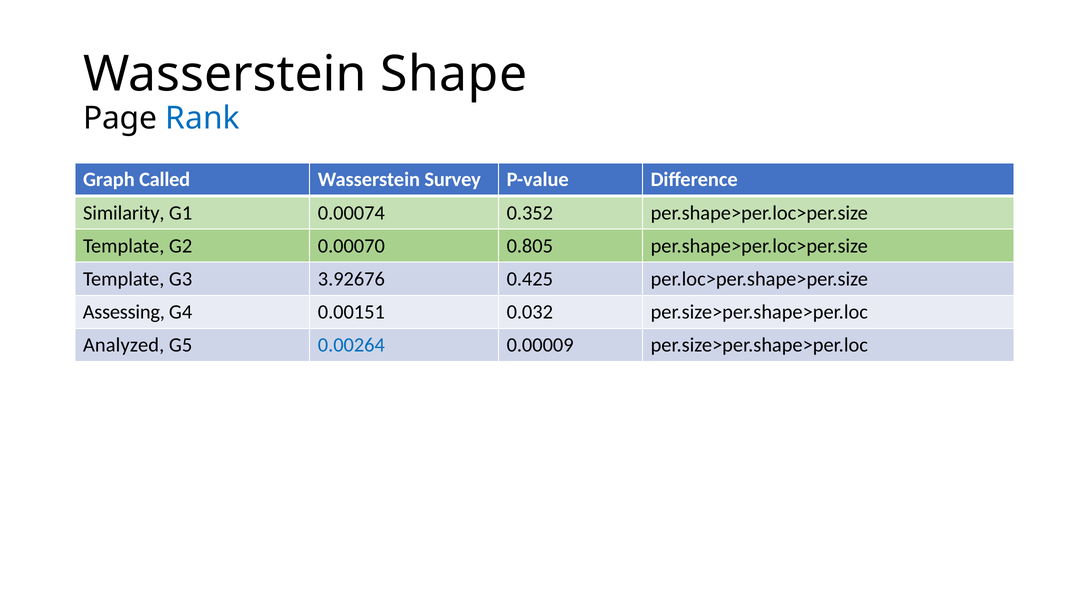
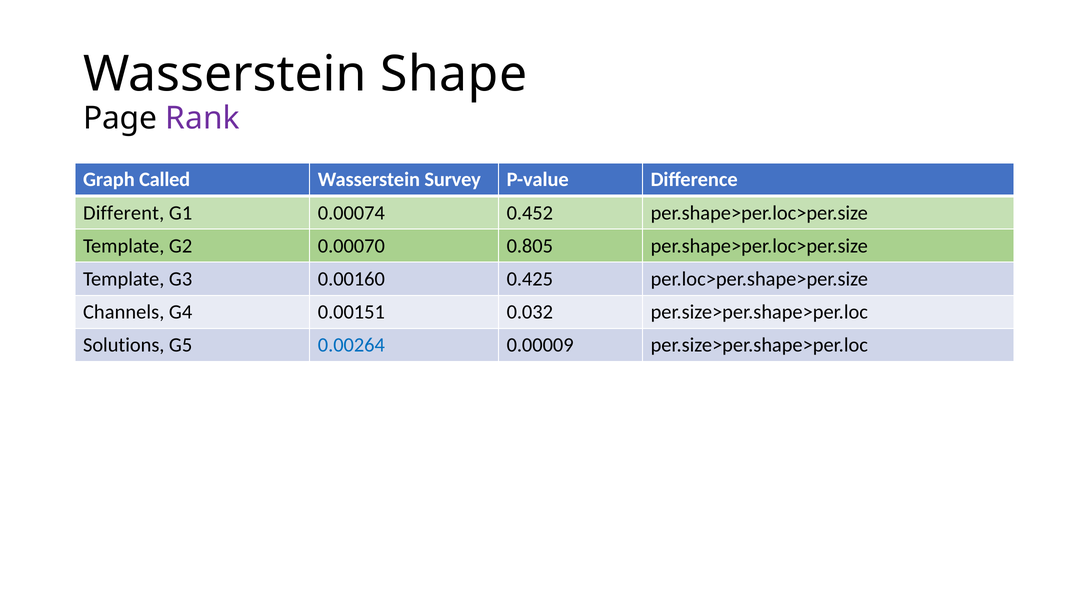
Rank colour: blue -> purple
Similarity: Similarity -> Different
0.352: 0.352 -> 0.452
3.92676: 3.92676 -> 0.00160
Assessing: Assessing -> Channels
Analyzed: Analyzed -> Solutions
